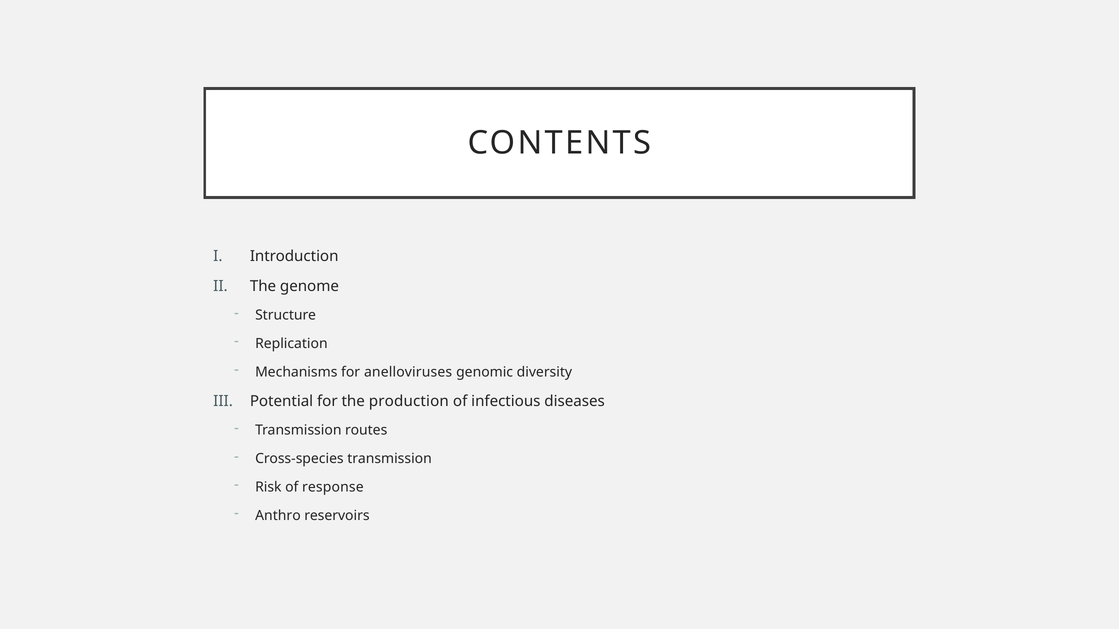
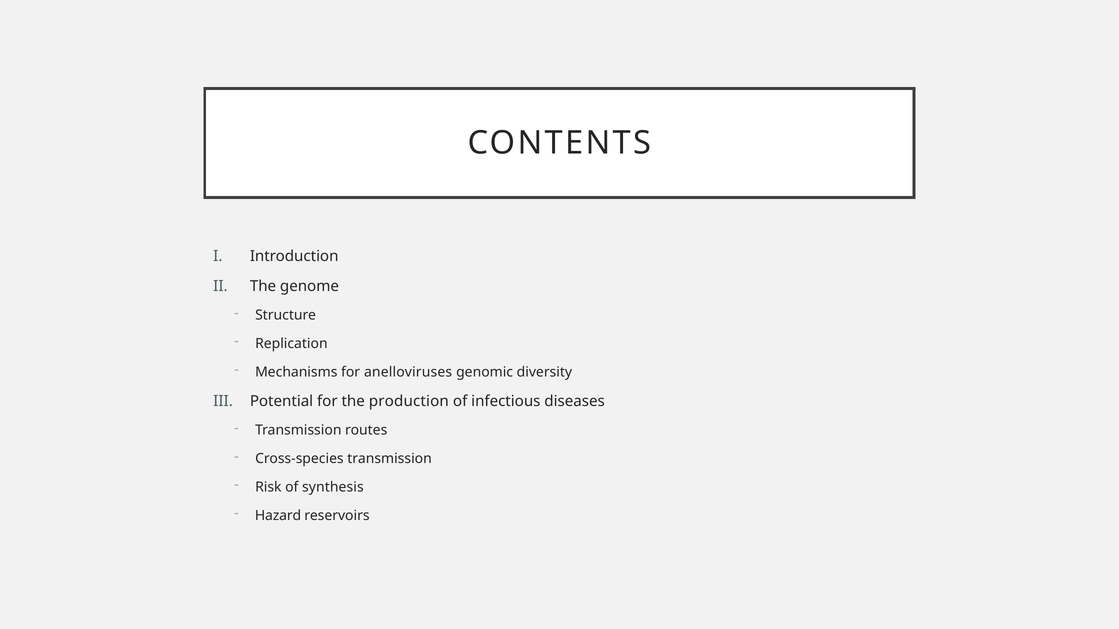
response: response -> synthesis
Anthro: Anthro -> Hazard
